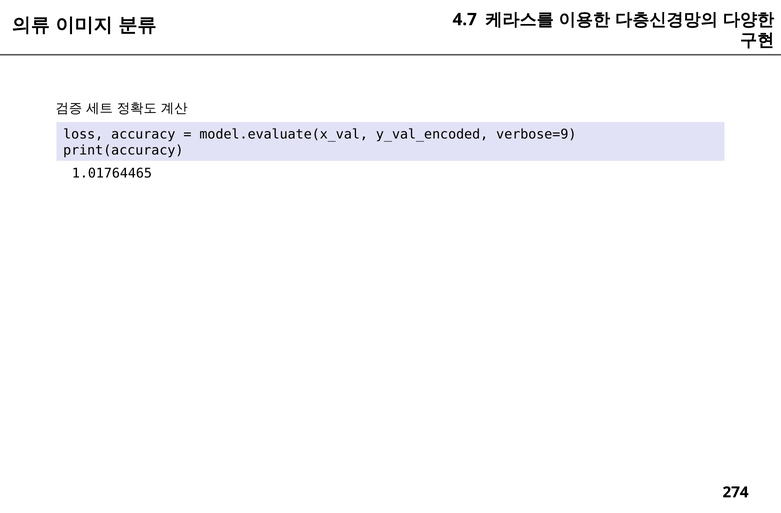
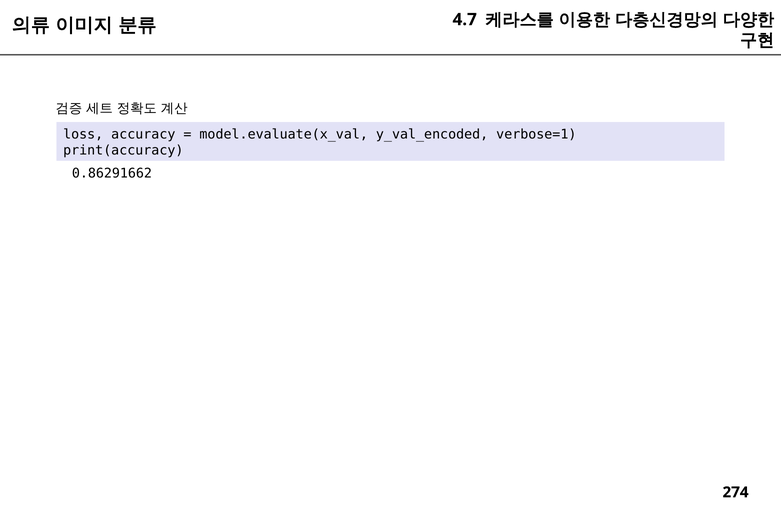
verbose=9: verbose=9 -> verbose=1
1.01764465: 1.01764465 -> 0.86291662
